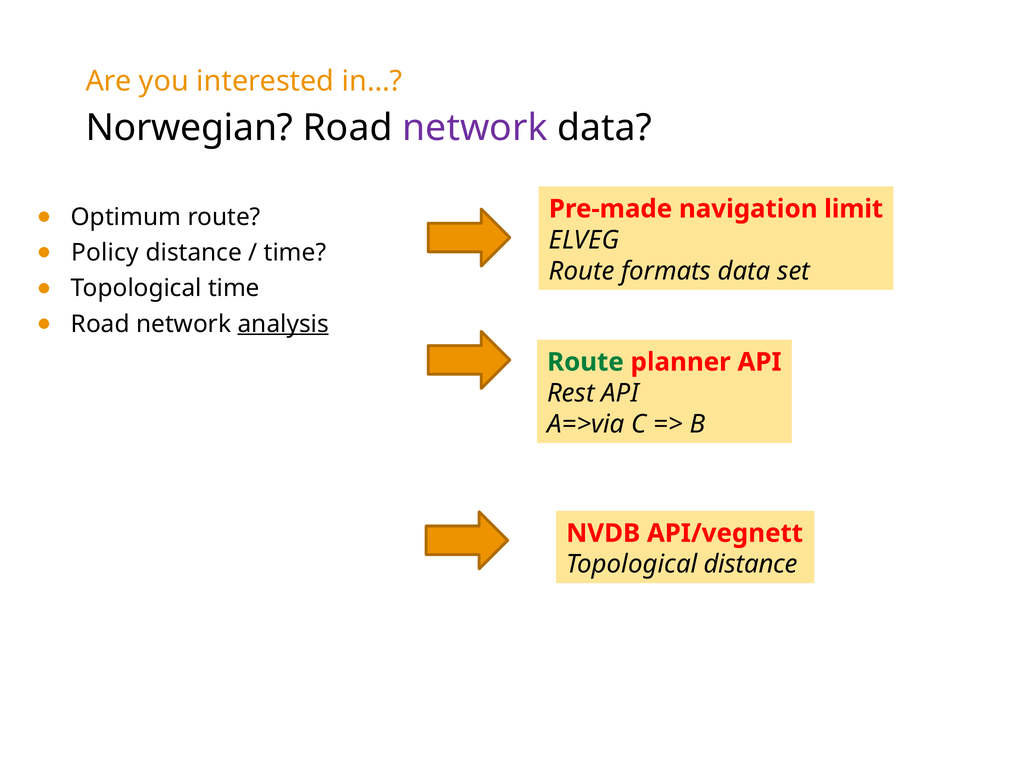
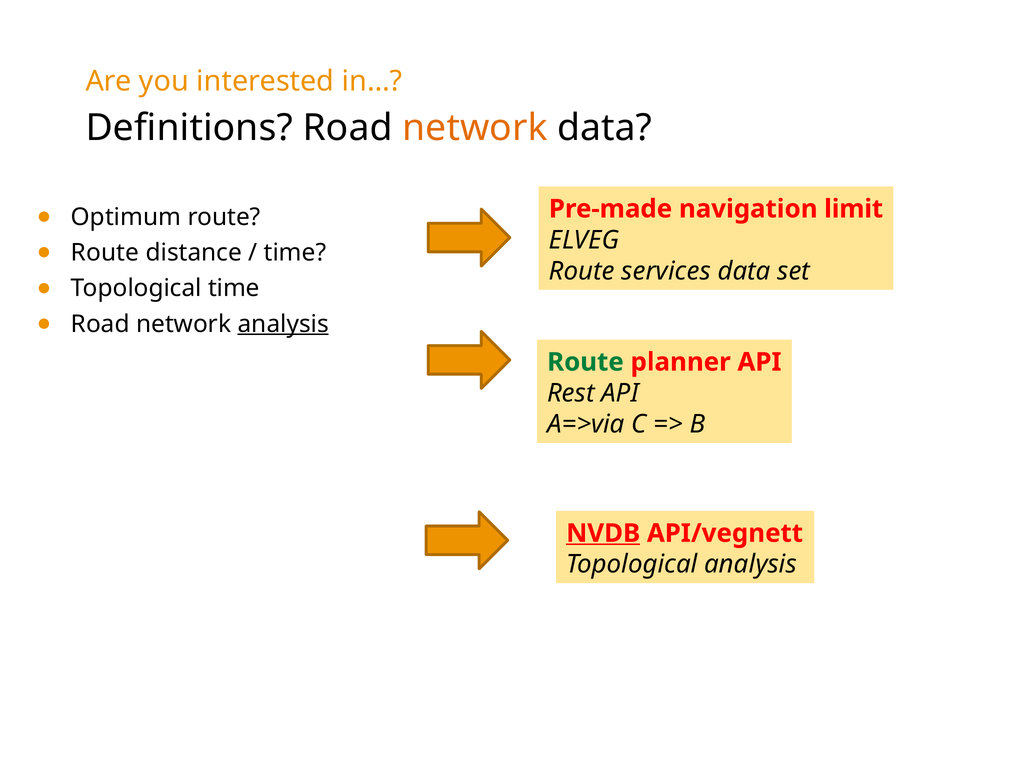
Norwegian: Norwegian -> Definitions
network at (475, 128) colour: purple -> orange
Policy at (105, 253): Policy -> Route
formats: formats -> services
NVDB underline: none -> present
Topological distance: distance -> analysis
